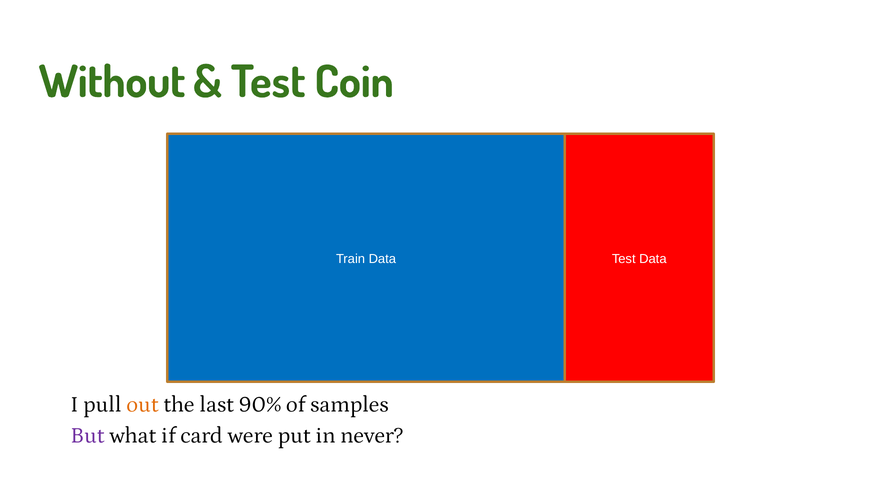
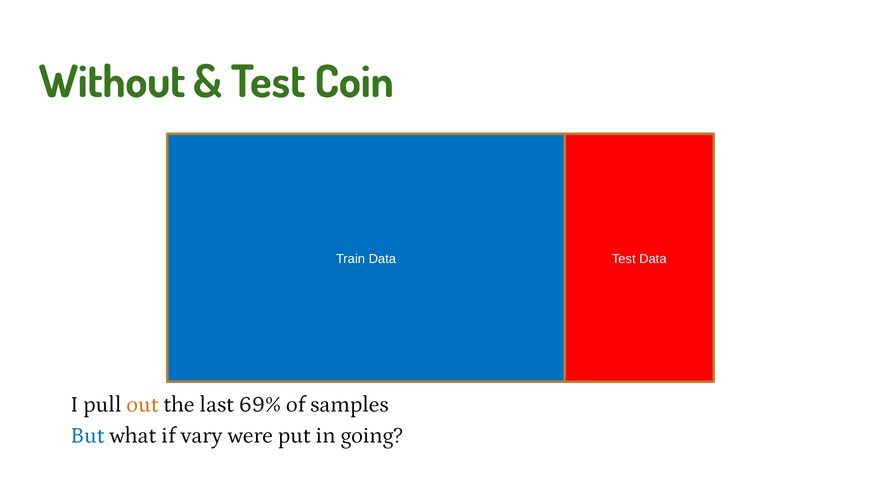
90%: 90% -> 69%
But colour: purple -> blue
card: card -> vary
never: never -> going
